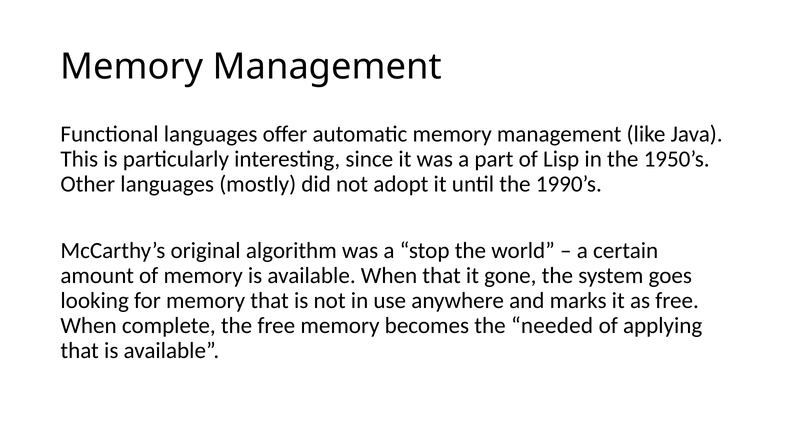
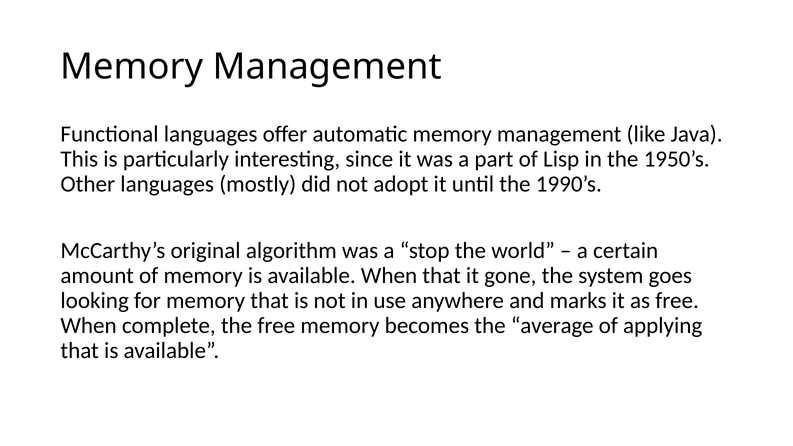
needed: needed -> average
